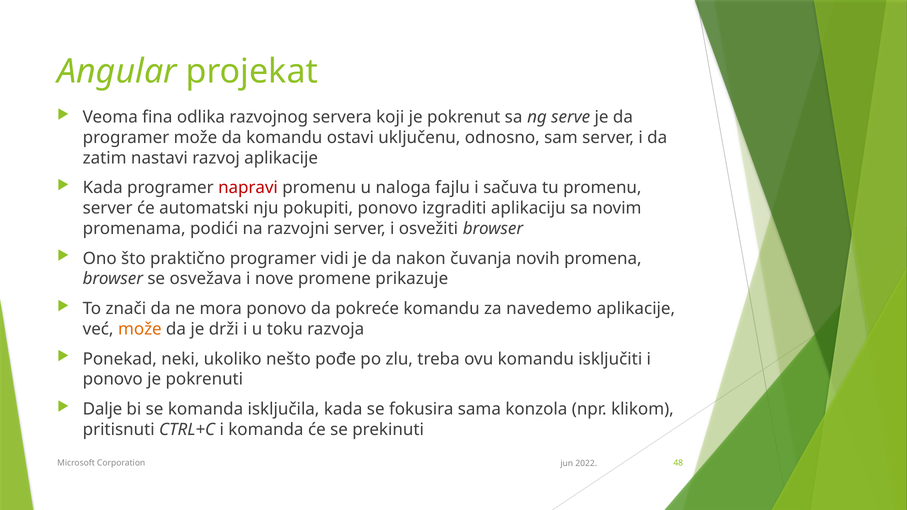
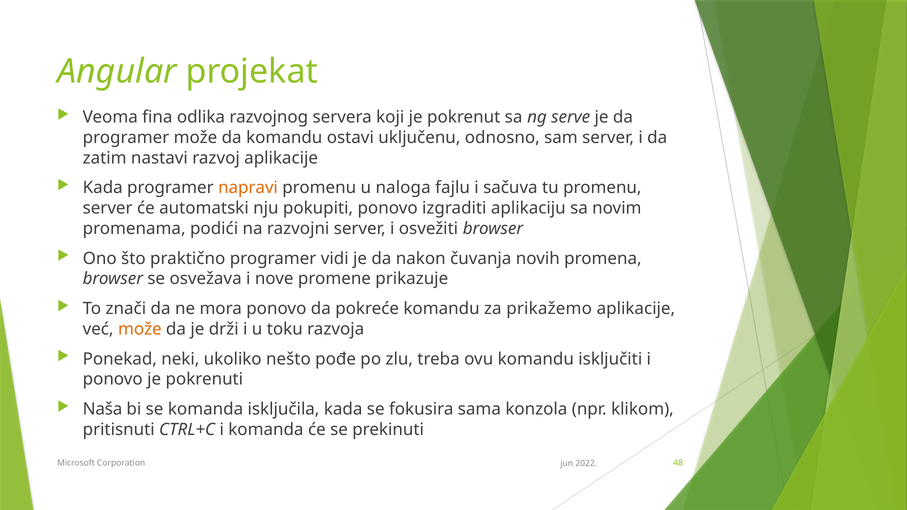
napravi colour: red -> orange
navedemo: navedemo -> prikažemo
Dalje: Dalje -> Naša
